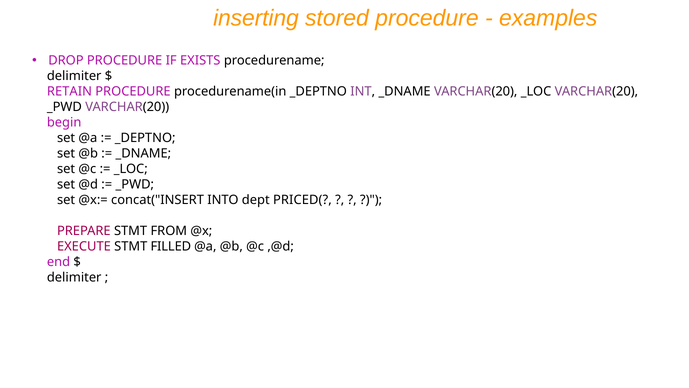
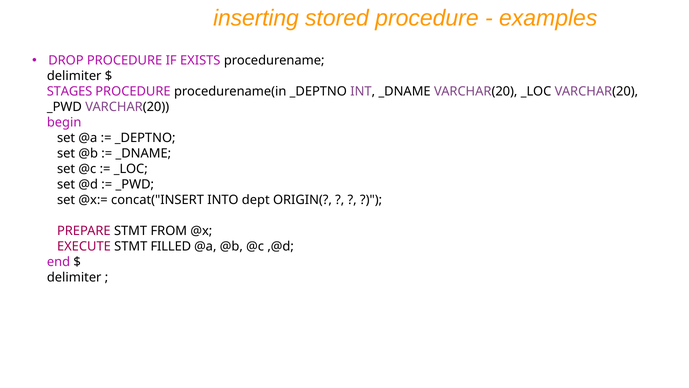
RETAIN: RETAIN -> STAGES
PRICED(: PRICED( -> ORIGIN(
